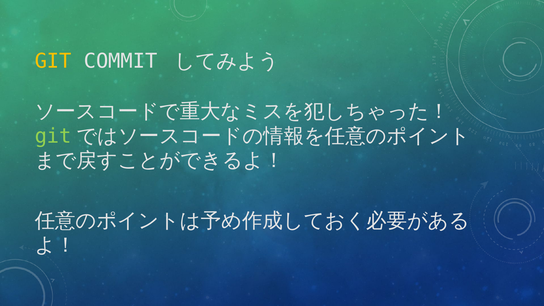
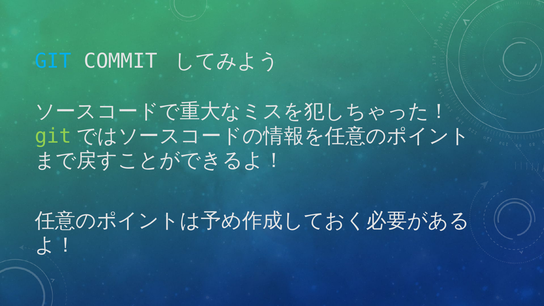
GIT at (53, 61) colour: yellow -> light blue
